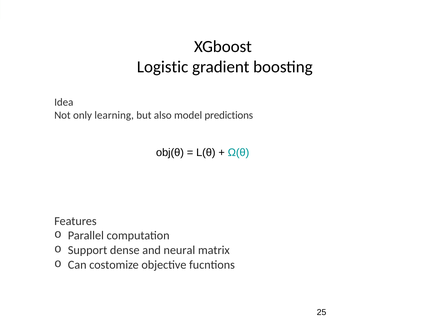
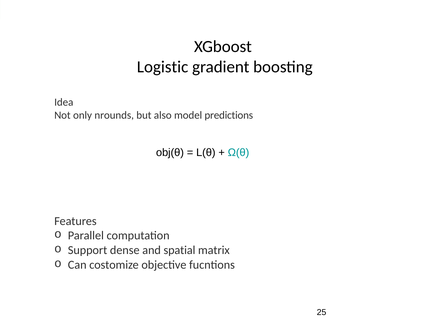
learning: learning -> nrounds
neural: neural -> spatial
